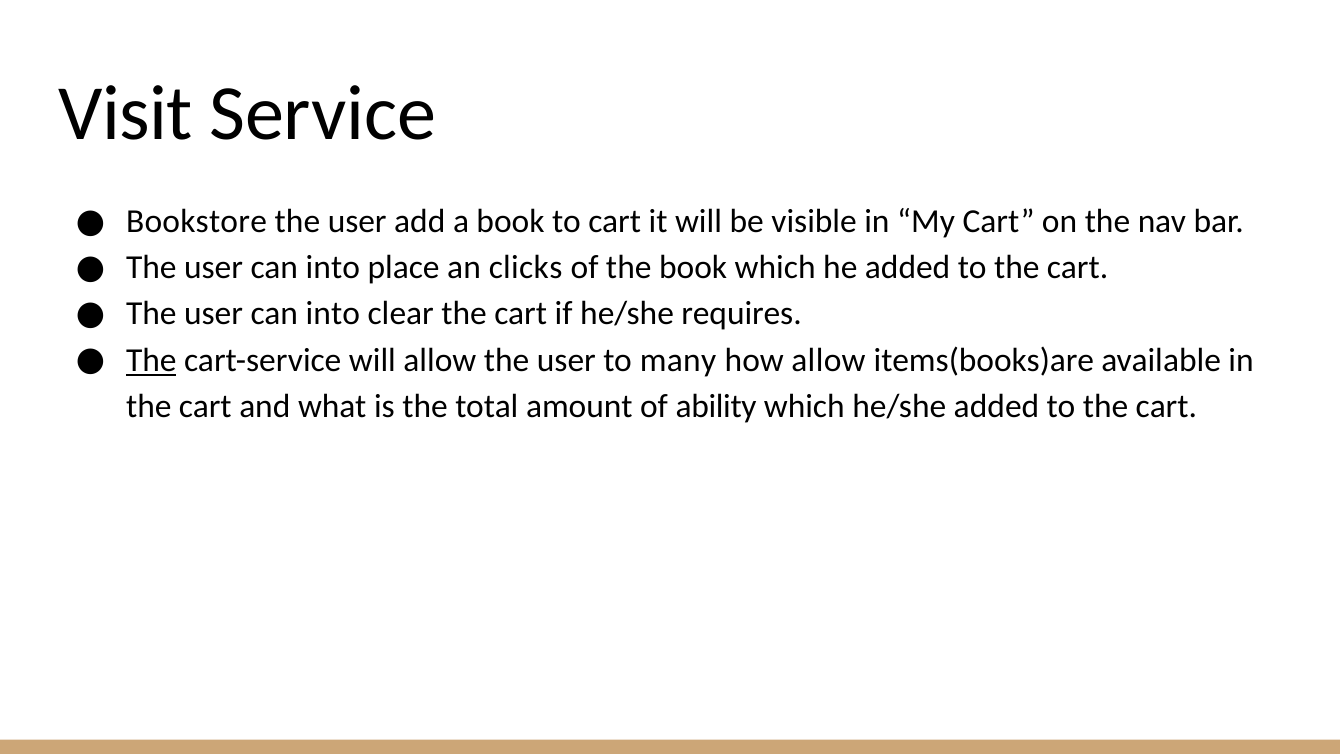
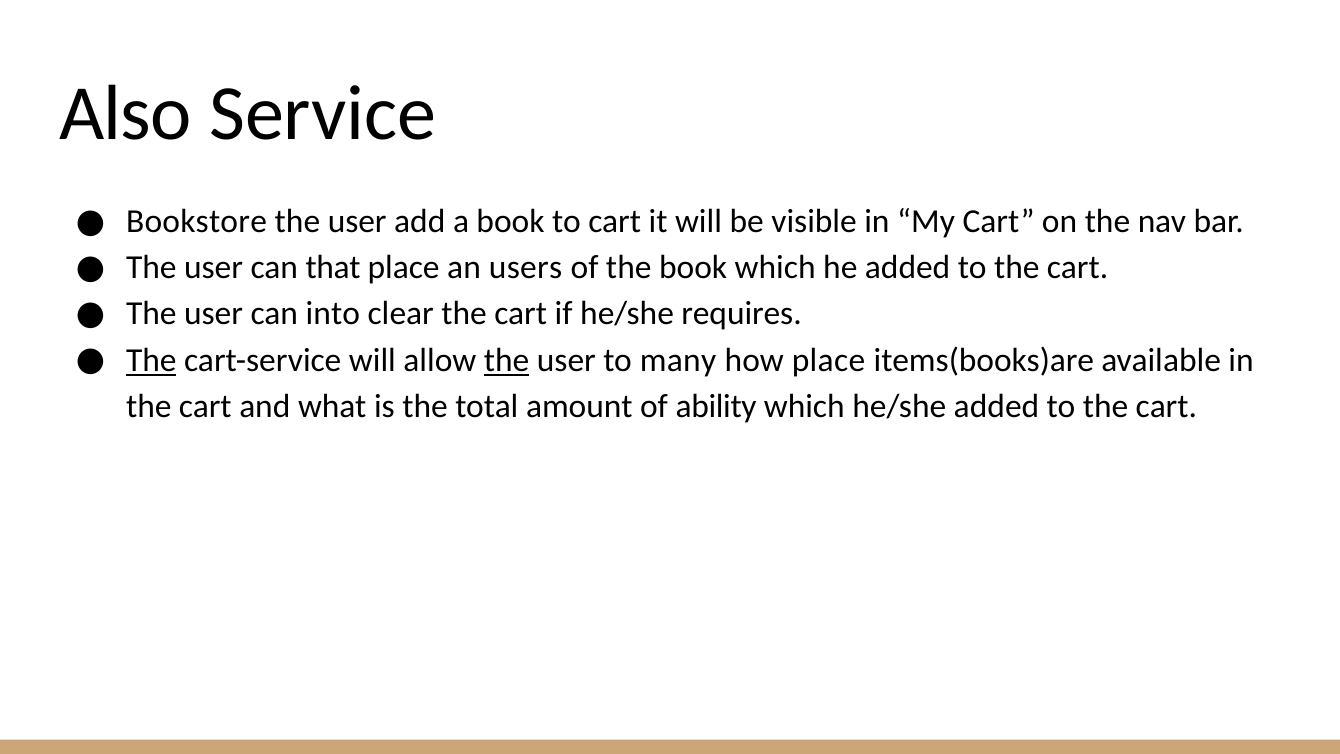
Visit: Visit -> Also
into at (333, 268): into -> that
clicks: clicks -> users
the at (507, 360) underline: none -> present
how allow: allow -> place
